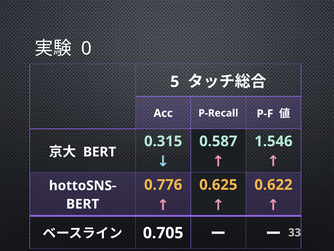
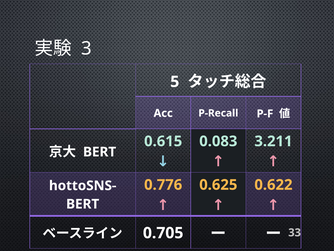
0: 0 -> 3
0.315: 0.315 -> 0.615
0.587: 0.587 -> 0.083
1.546: 1.546 -> 3.211
